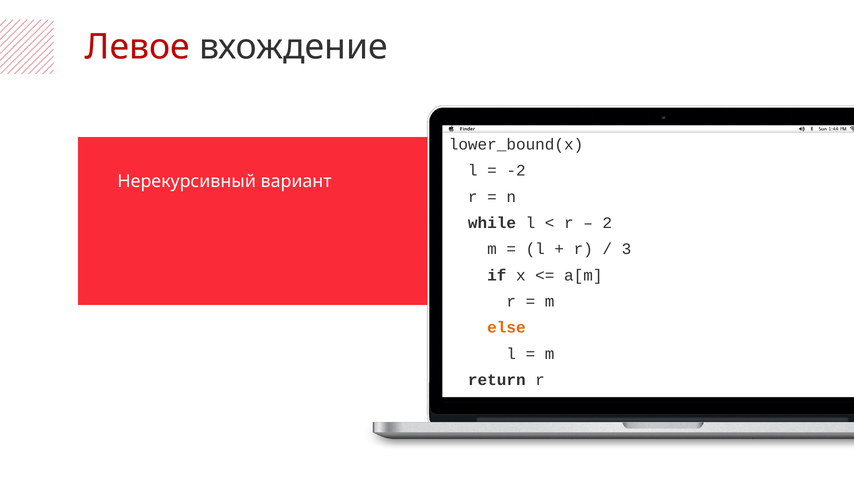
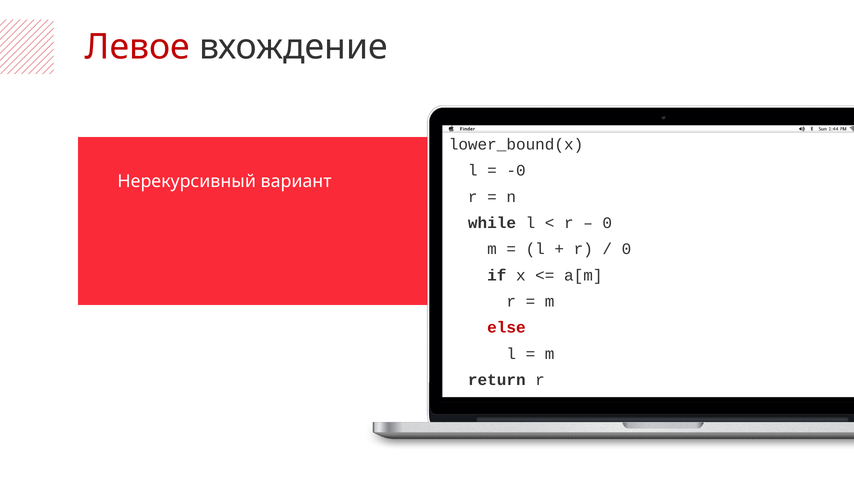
-2: -2 -> -0
2 at (607, 223): 2 -> 0
3 at (627, 249): 3 -> 0
else colour: orange -> red
